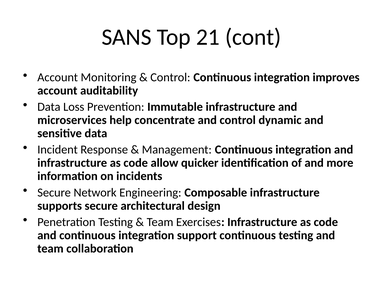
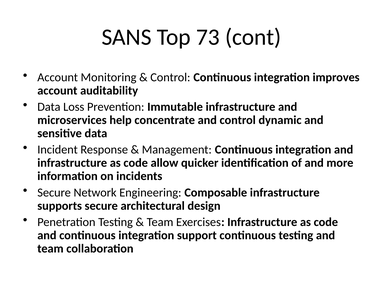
21: 21 -> 73
